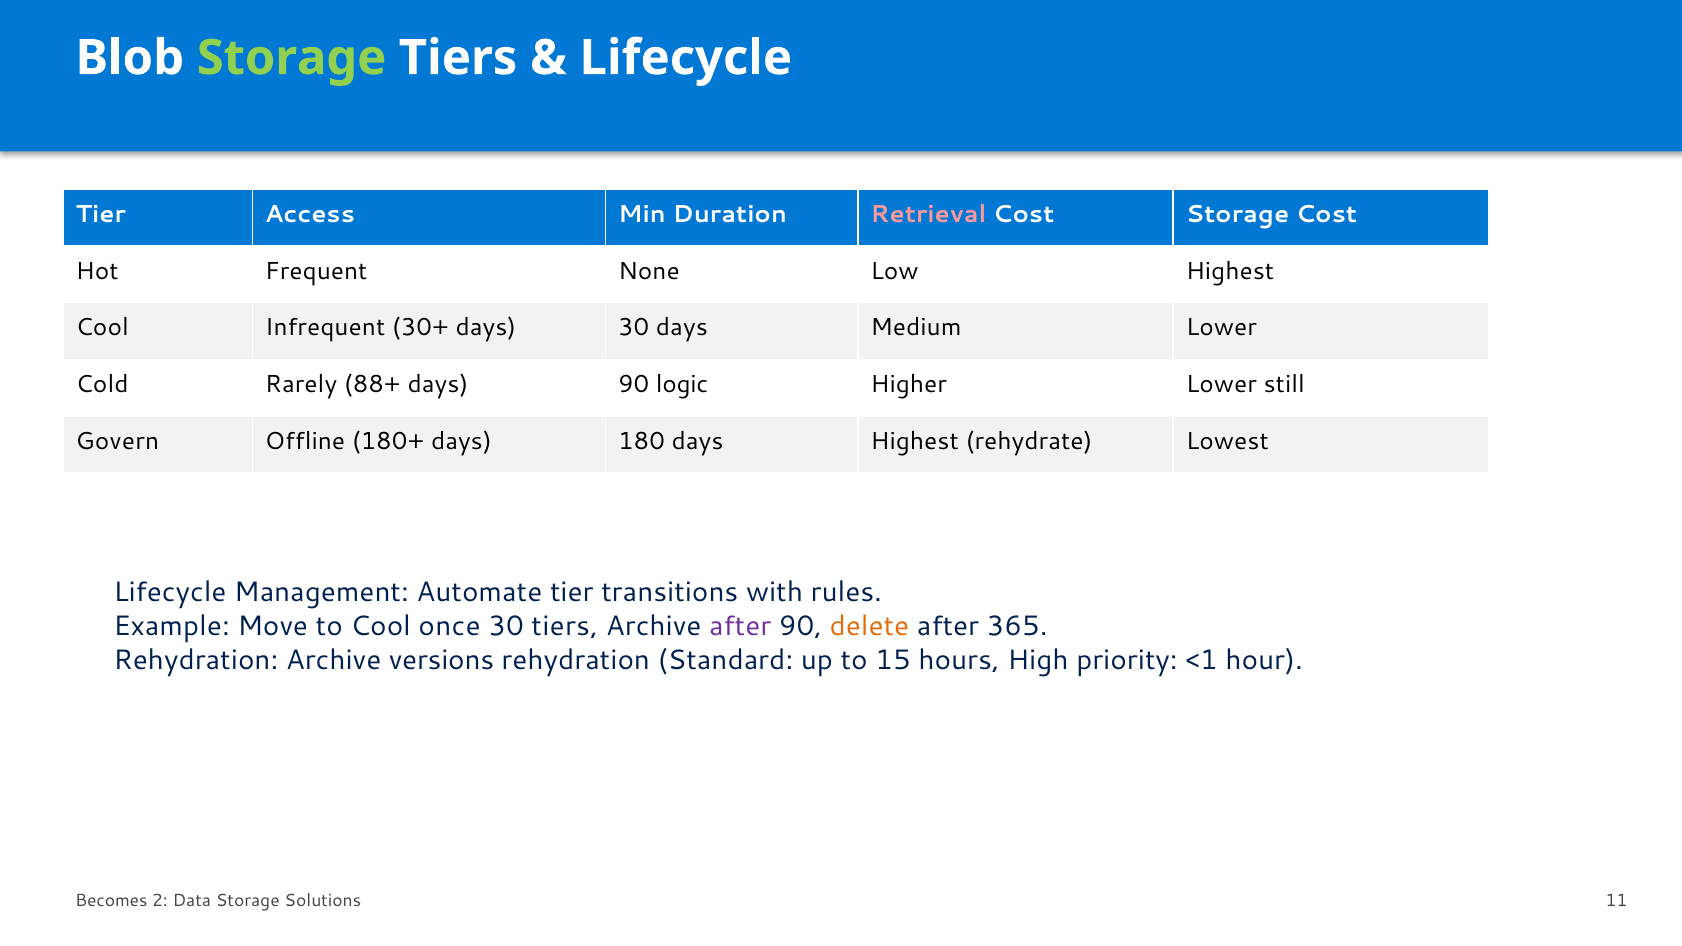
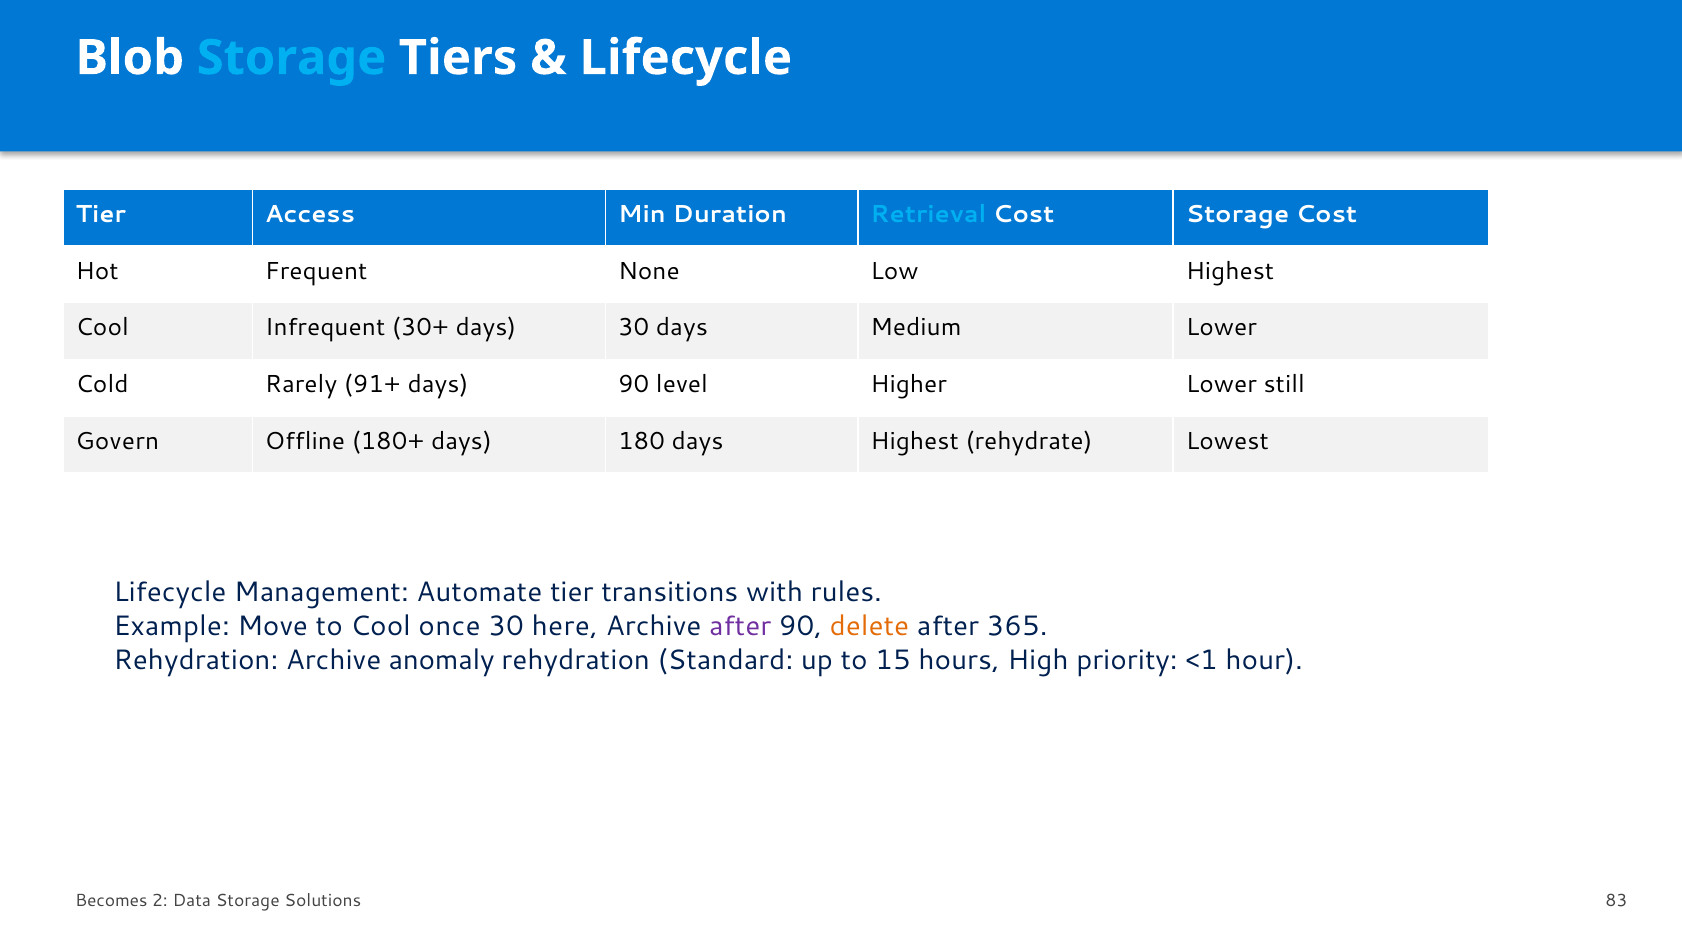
Storage at (292, 58) colour: light green -> light blue
Retrieval colour: pink -> light blue
88+: 88+ -> 91+
logic: logic -> level
30 tiers: tiers -> here
versions: versions -> anomaly
11: 11 -> 83
